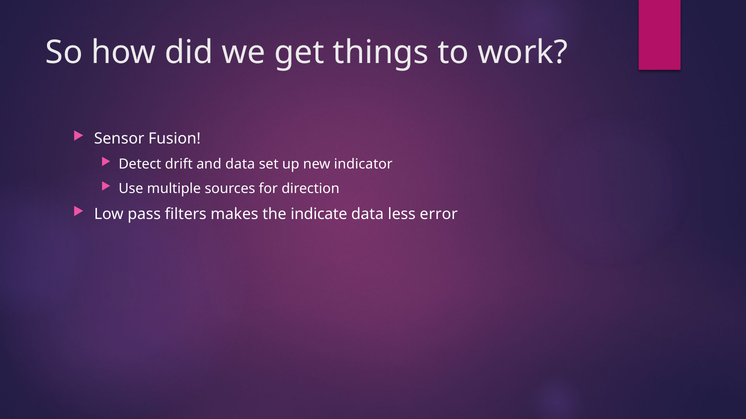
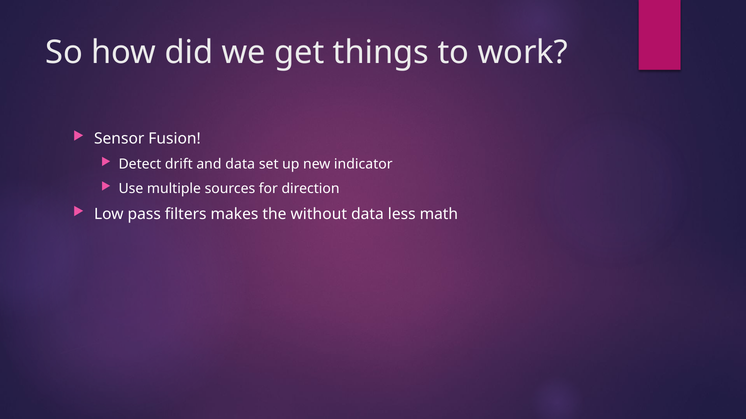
indicate: indicate -> without
error: error -> math
